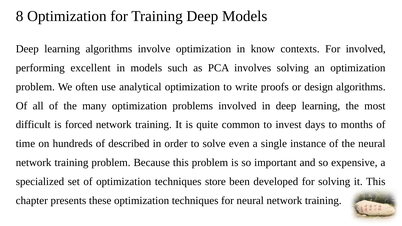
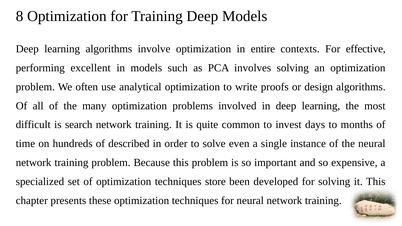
know: know -> entire
For involved: involved -> effective
forced: forced -> search
